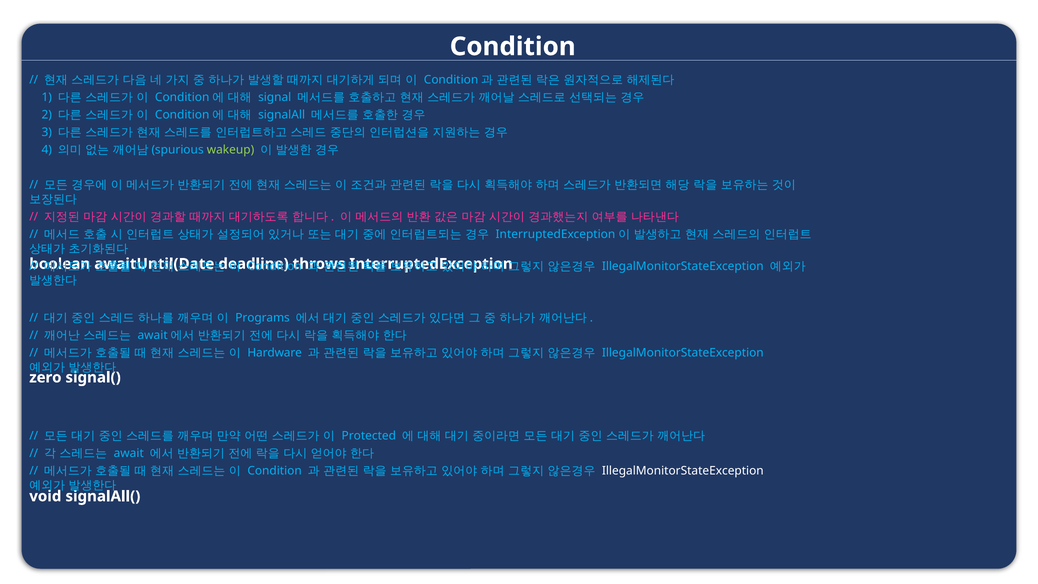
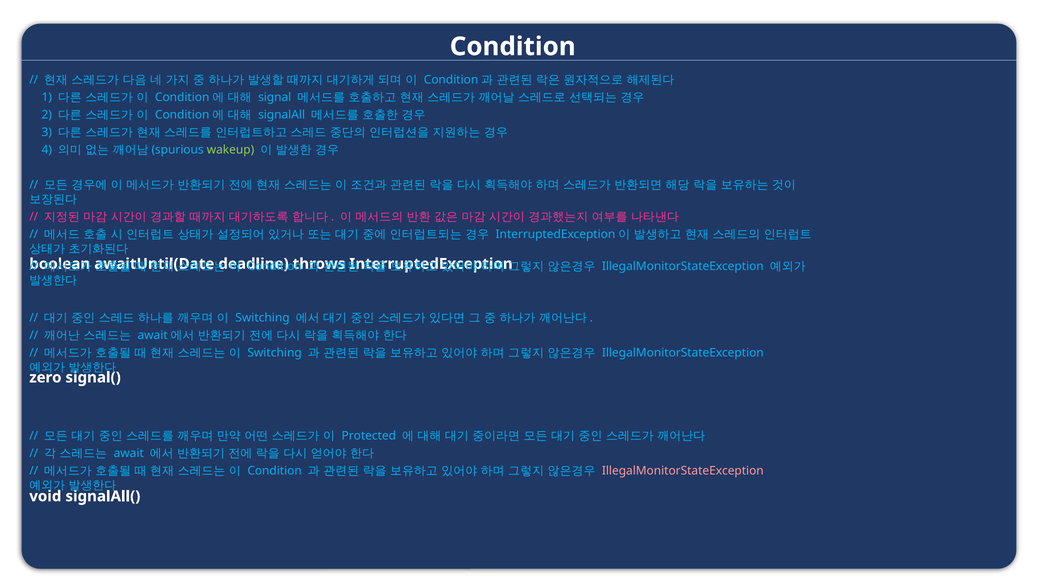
Programs at (263, 318): Programs -> Switching
Hardware at (275, 353): Hardware -> Switching
IllegalMonitorStateException at (683, 471) colour: white -> pink
